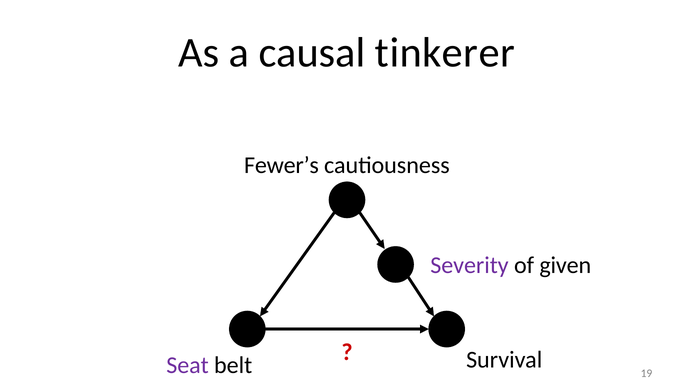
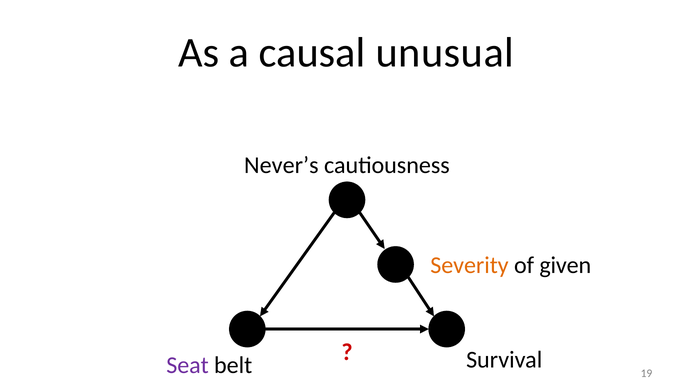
tinkerer: tinkerer -> unusual
Fewer’s: Fewer’s -> Never’s
Severity colour: purple -> orange
